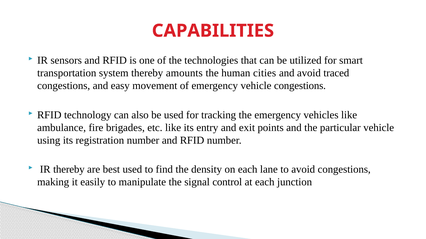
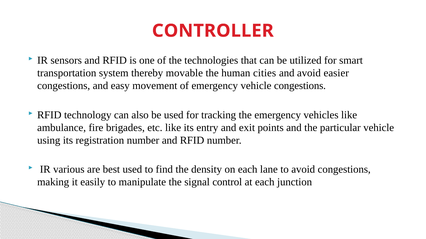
CAPABILITIES: CAPABILITIES -> CONTROLLER
amounts: amounts -> movable
traced: traced -> easier
IR thereby: thereby -> various
